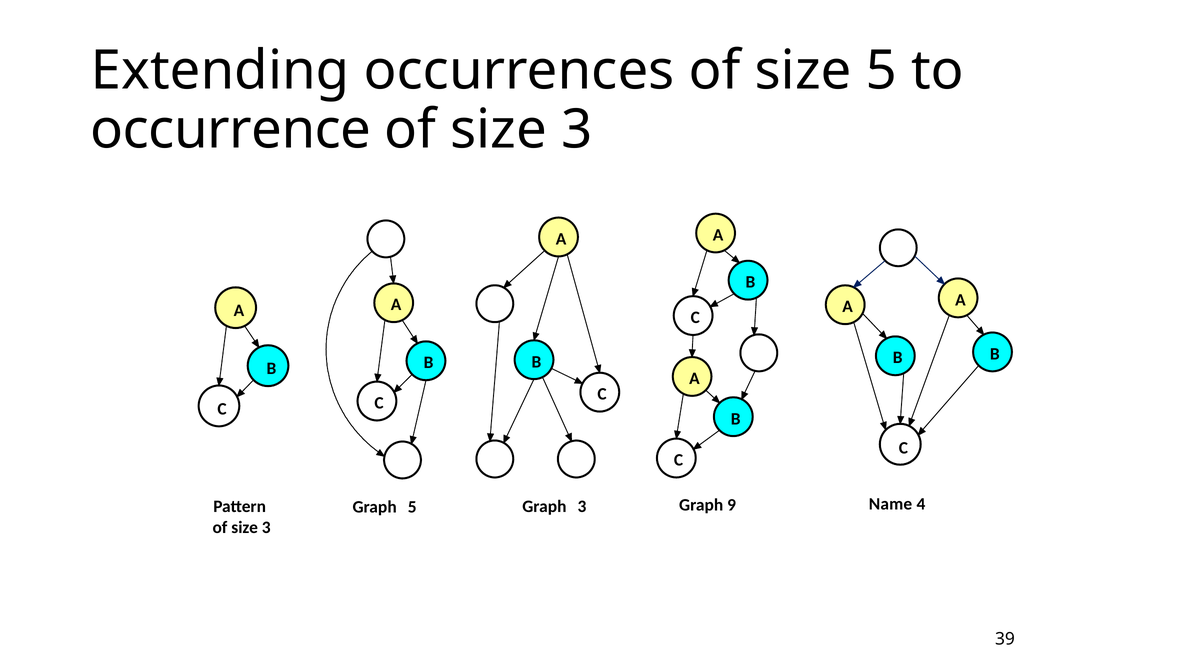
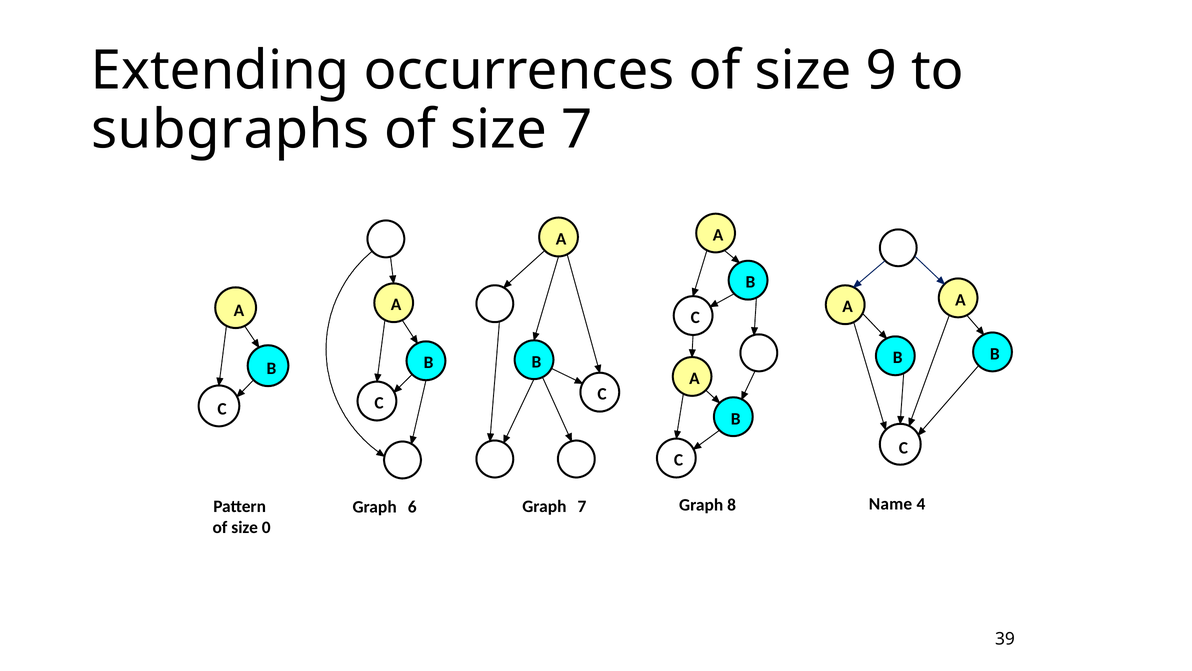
size 5: 5 -> 9
occurrence: occurrence -> subgraphs
3 at (577, 130): 3 -> 7
Graph 5: 5 -> 6
Graph 3: 3 -> 7
9: 9 -> 8
3 at (266, 527): 3 -> 0
